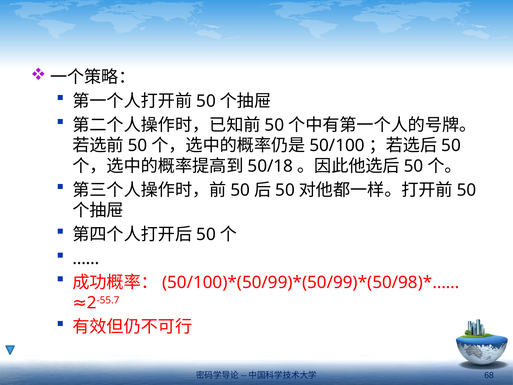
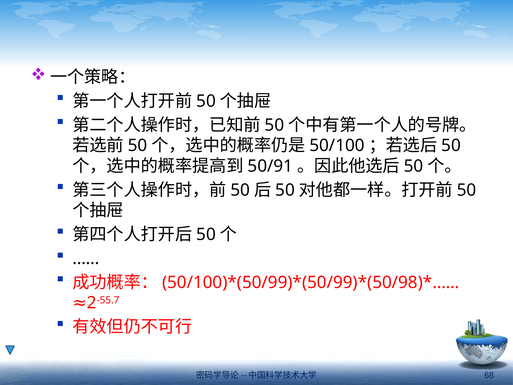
50/18: 50/18 -> 50/91
